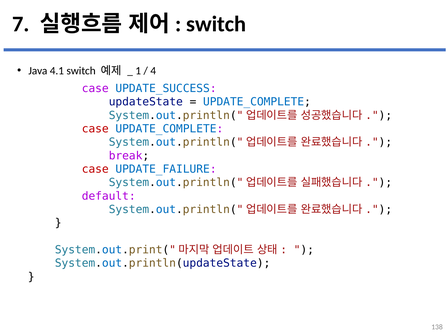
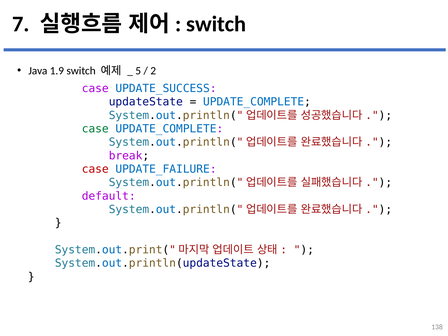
4.1: 4.1 -> 1.9
1: 1 -> 5
4: 4 -> 2
case at (95, 129) colour: red -> green
